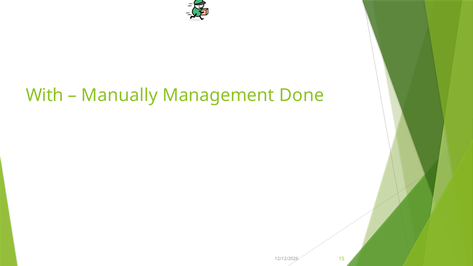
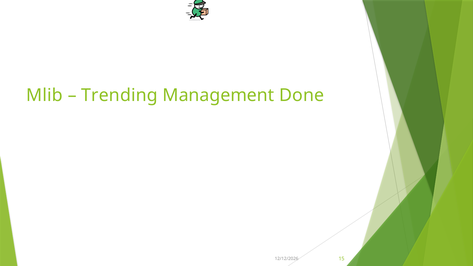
With: With -> Mlib
Manually: Manually -> Trending
